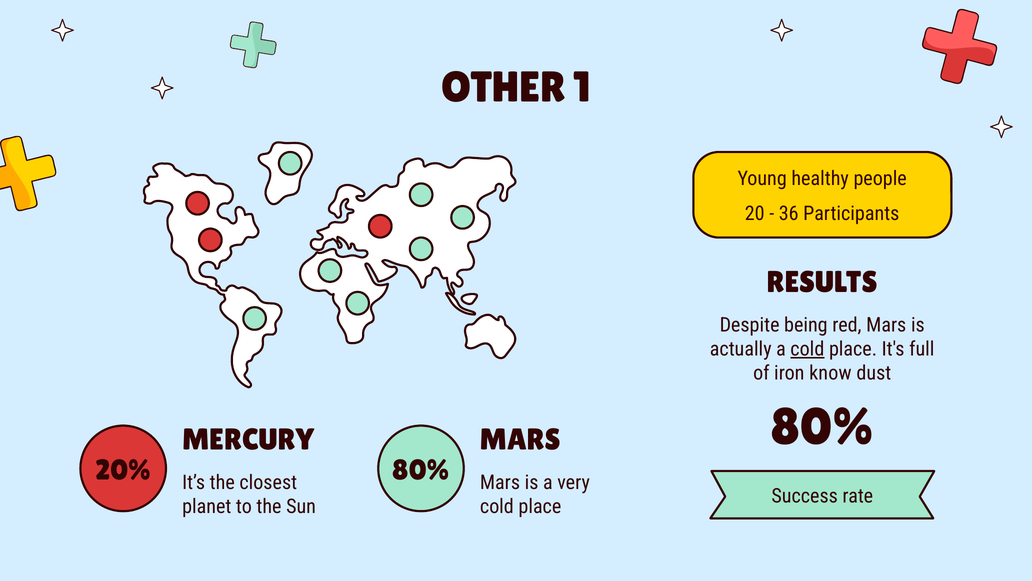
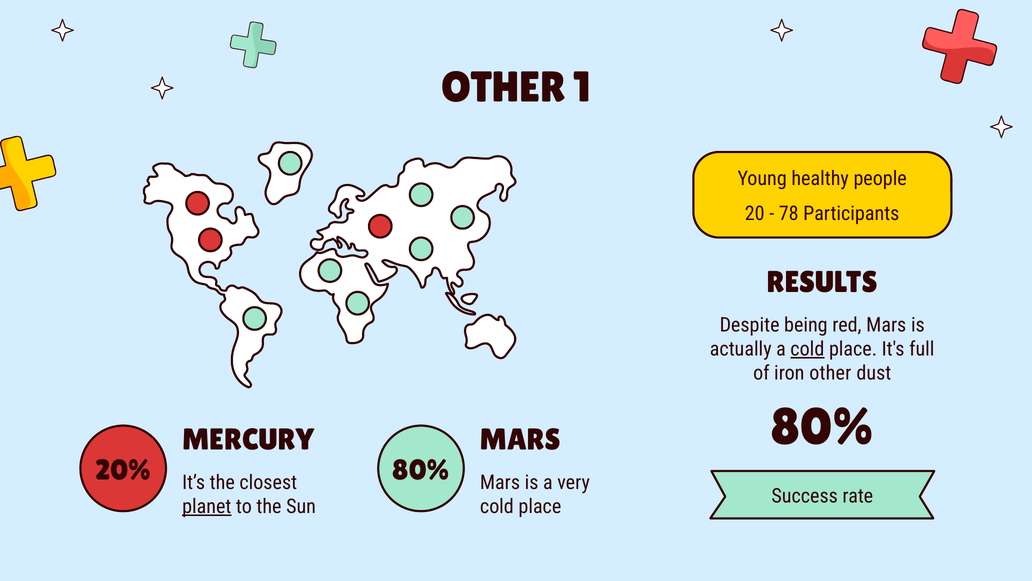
36: 36 -> 78
iron know: know -> other
planet underline: none -> present
